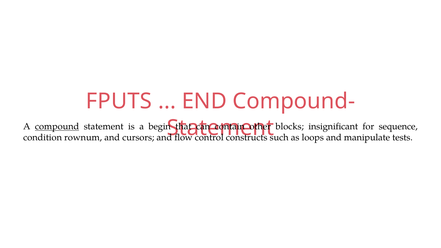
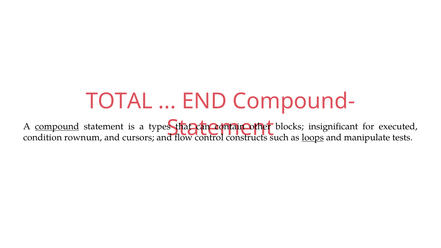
FPUTS: FPUTS -> TOTAL
begin: begin -> types
sequence: sequence -> executed
loops underline: none -> present
